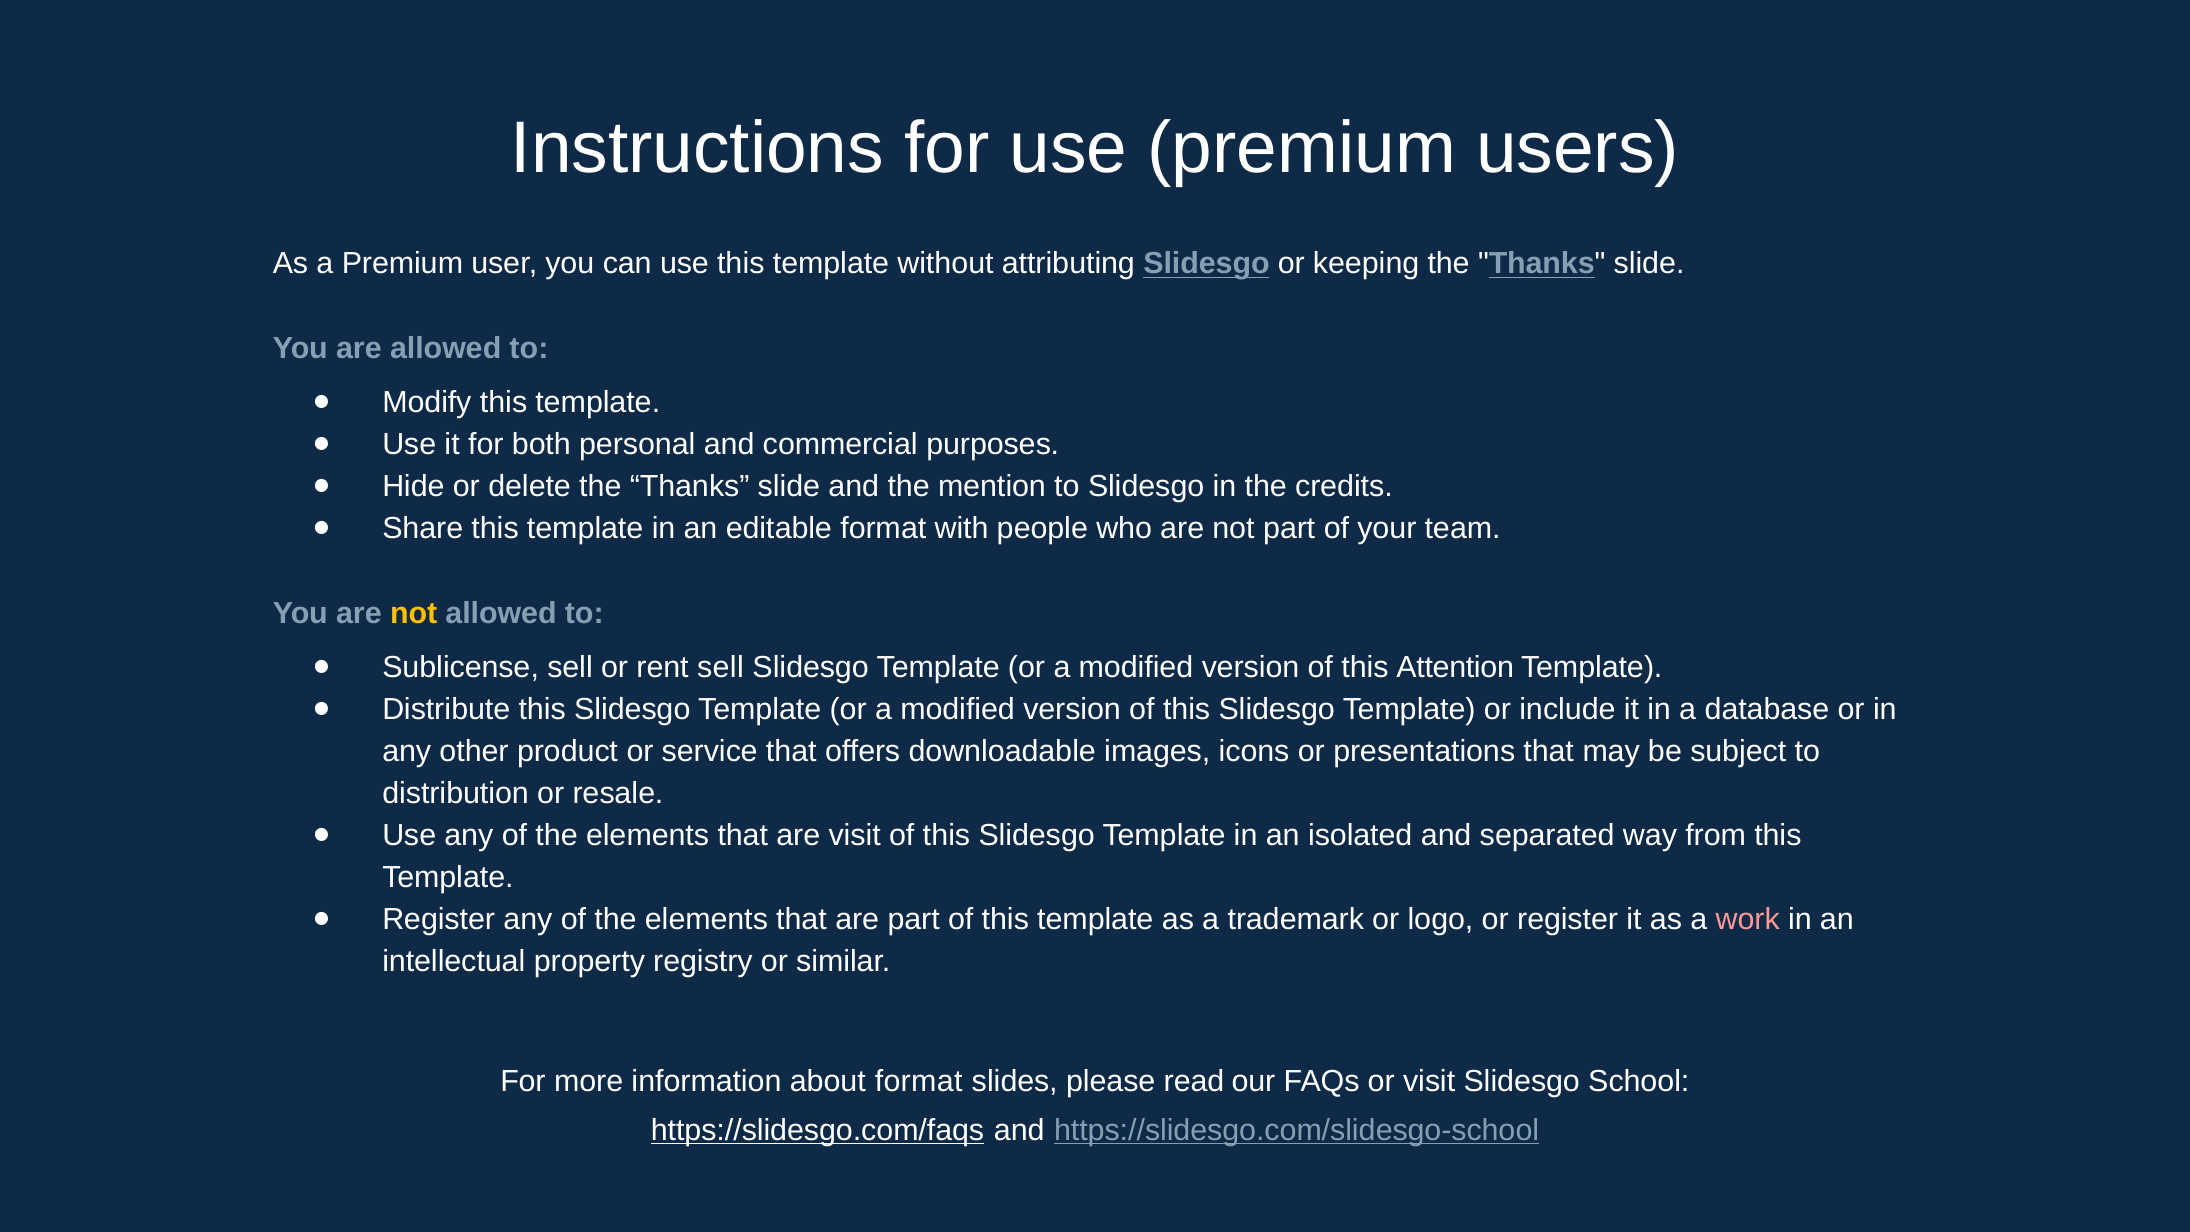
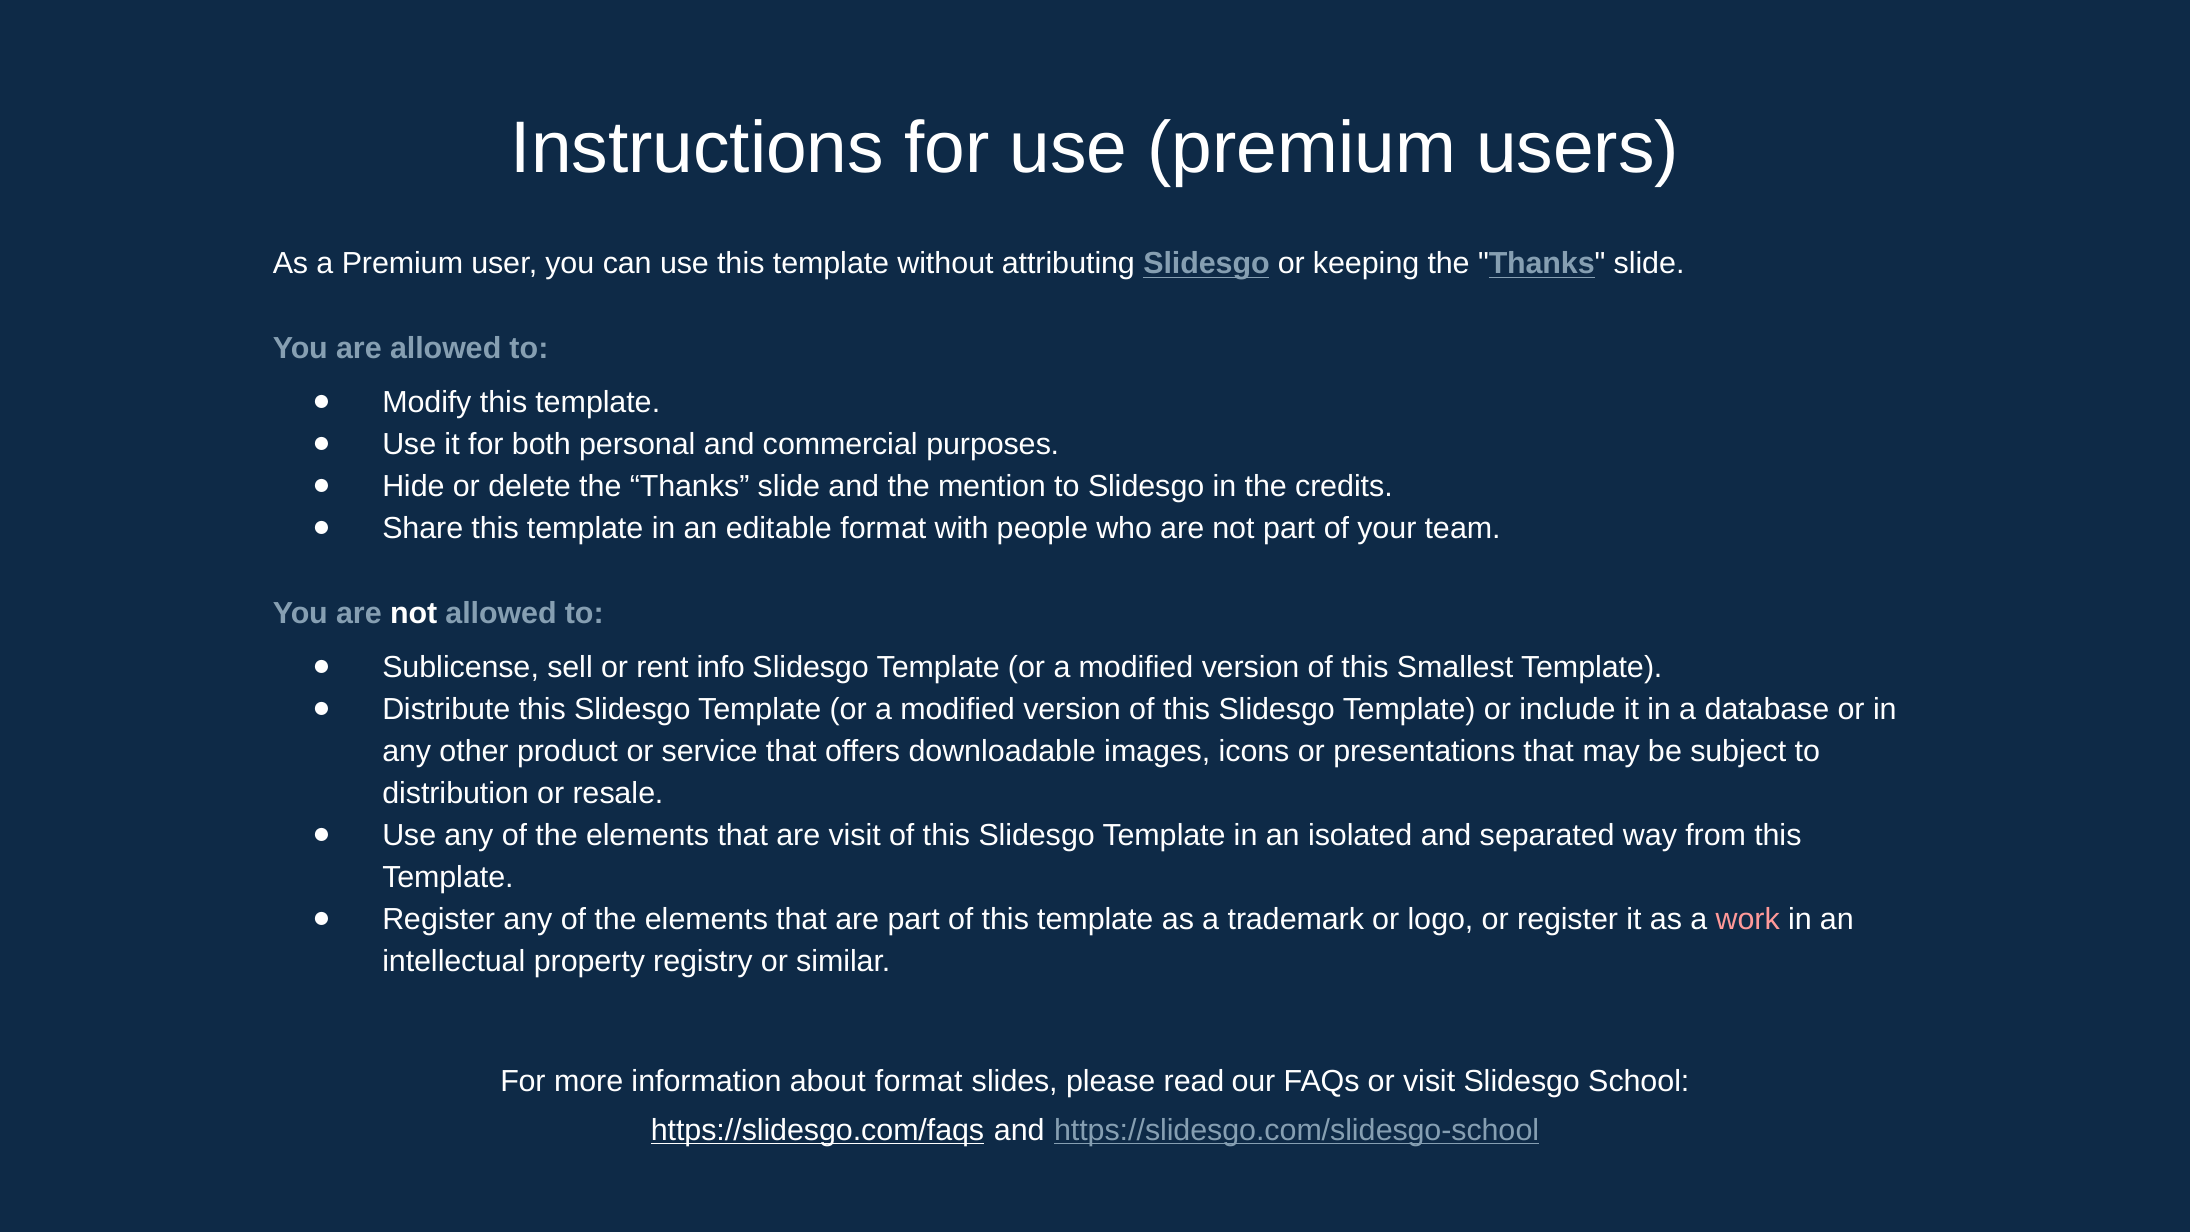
not at (414, 613) colour: yellow -> white
rent sell: sell -> info
Attention: Attention -> Smallest
